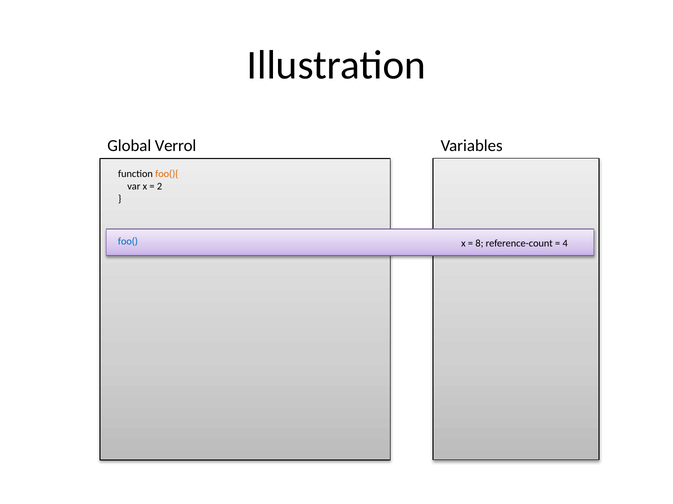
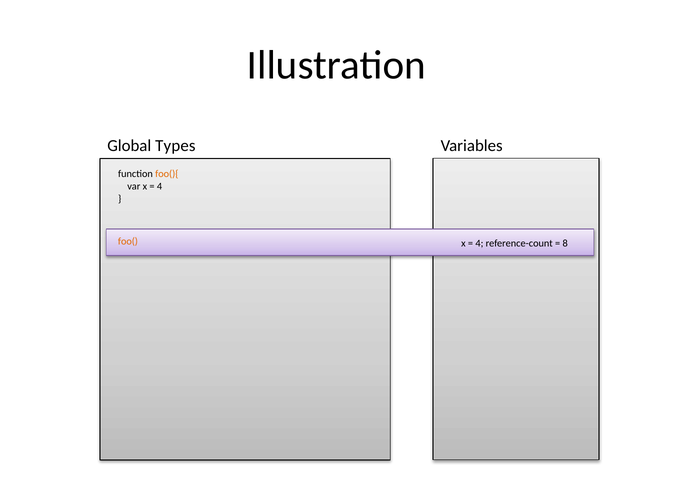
Verrol: Verrol -> Types
2 at (160, 187): 2 -> 4
foo( colour: blue -> orange
8 at (479, 244): 8 -> 4
4: 4 -> 8
